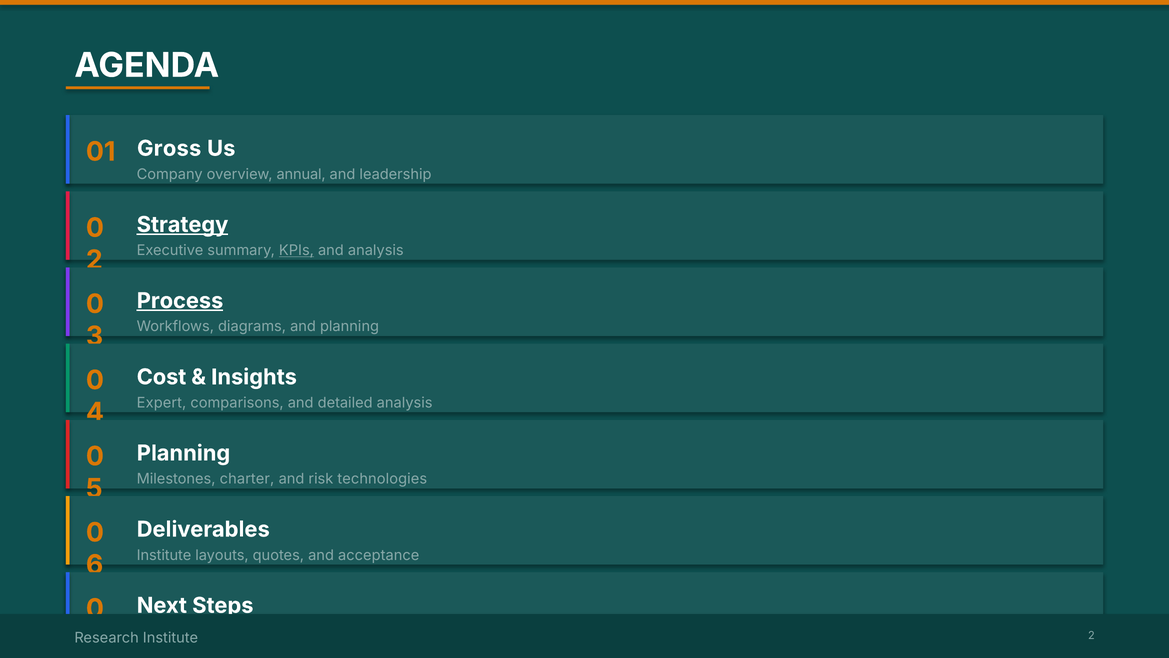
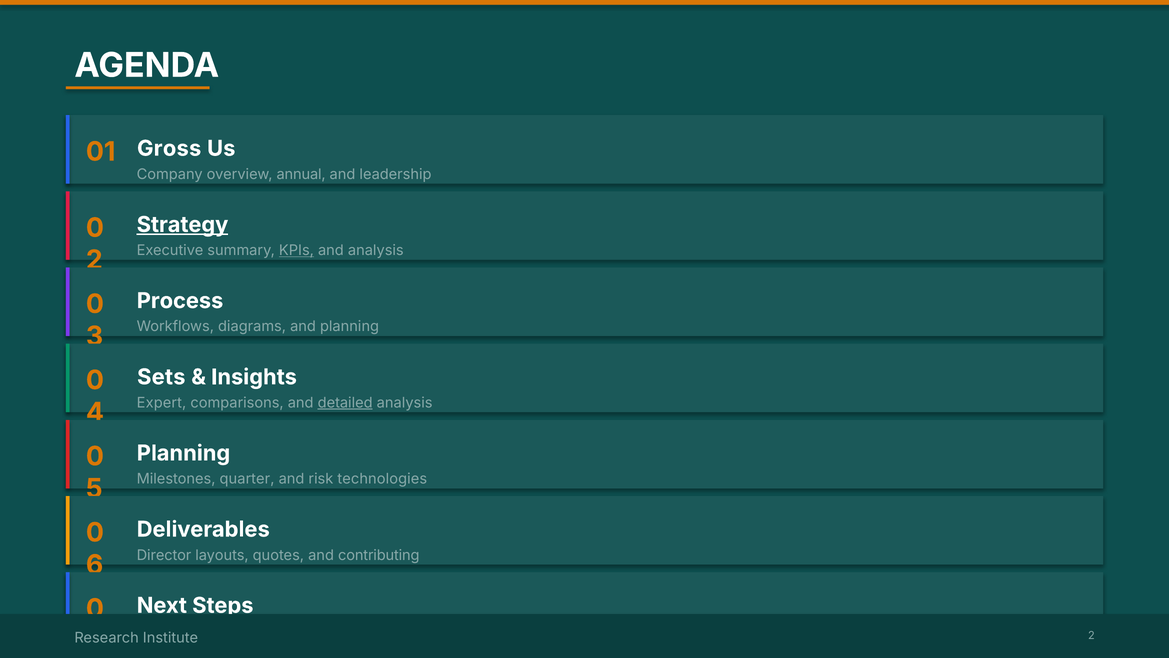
Process underline: present -> none
Cost: Cost -> Sets
detailed underline: none -> present
charter: charter -> quarter
Institute at (164, 555): Institute -> Director
acceptance: acceptance -> contributing
